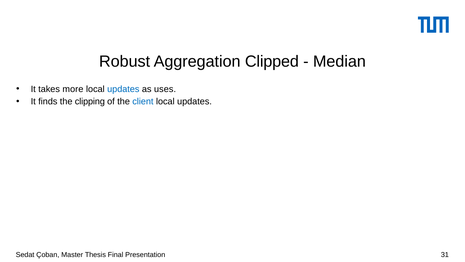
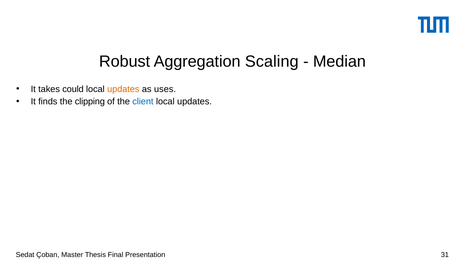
Clipped: Clipped -> Scaling
more: more -> could
updates at (123, 89) colour: blue -> orange
